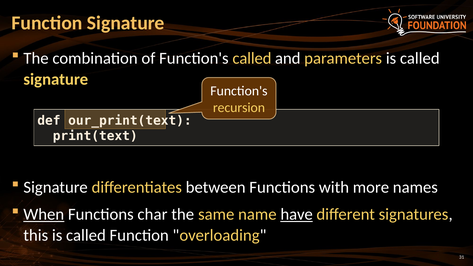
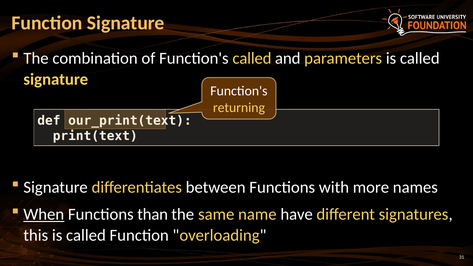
recursion: recursion -> returning
char: char -> than
have underline: present -> none
